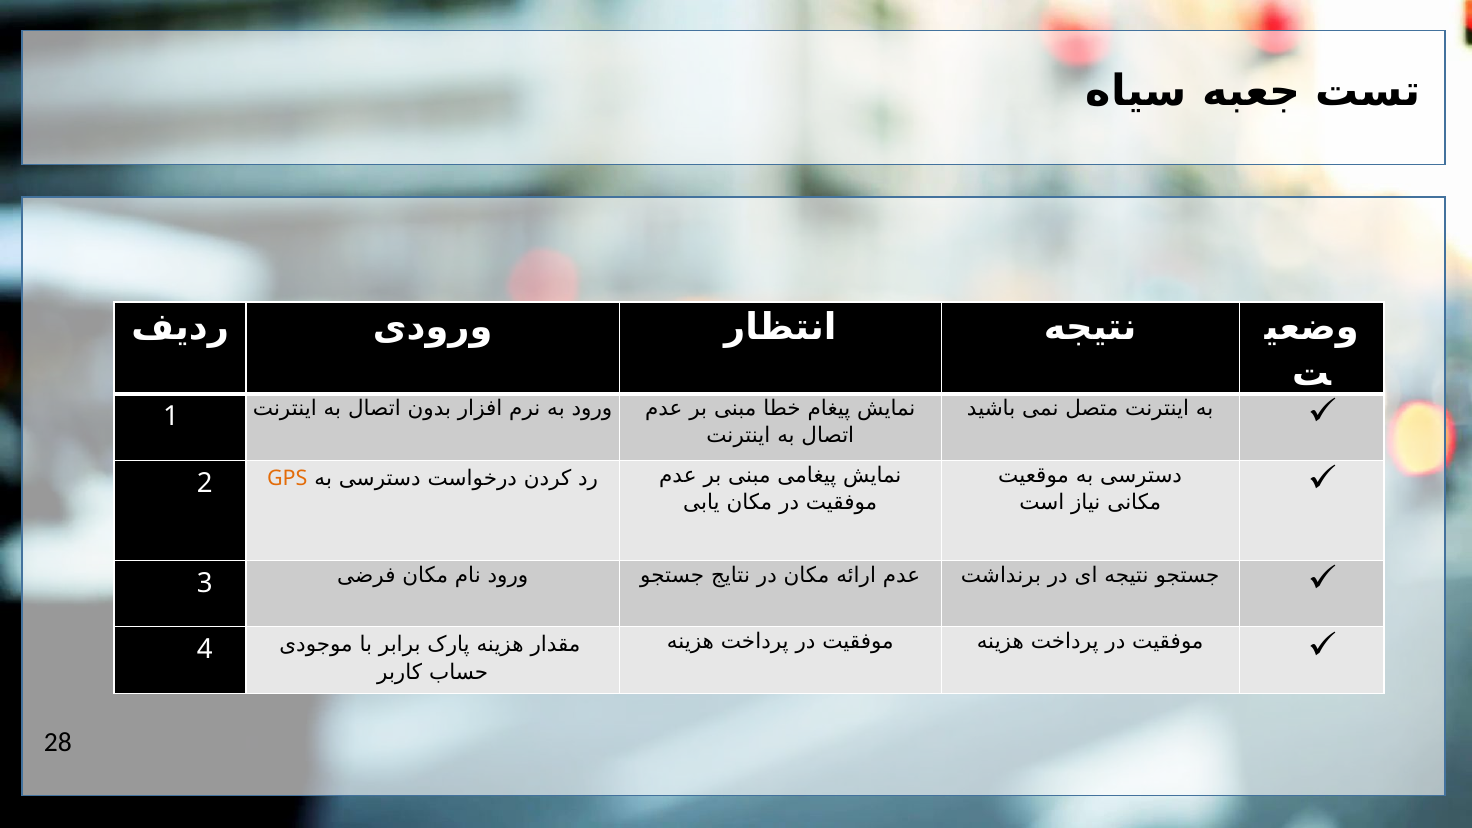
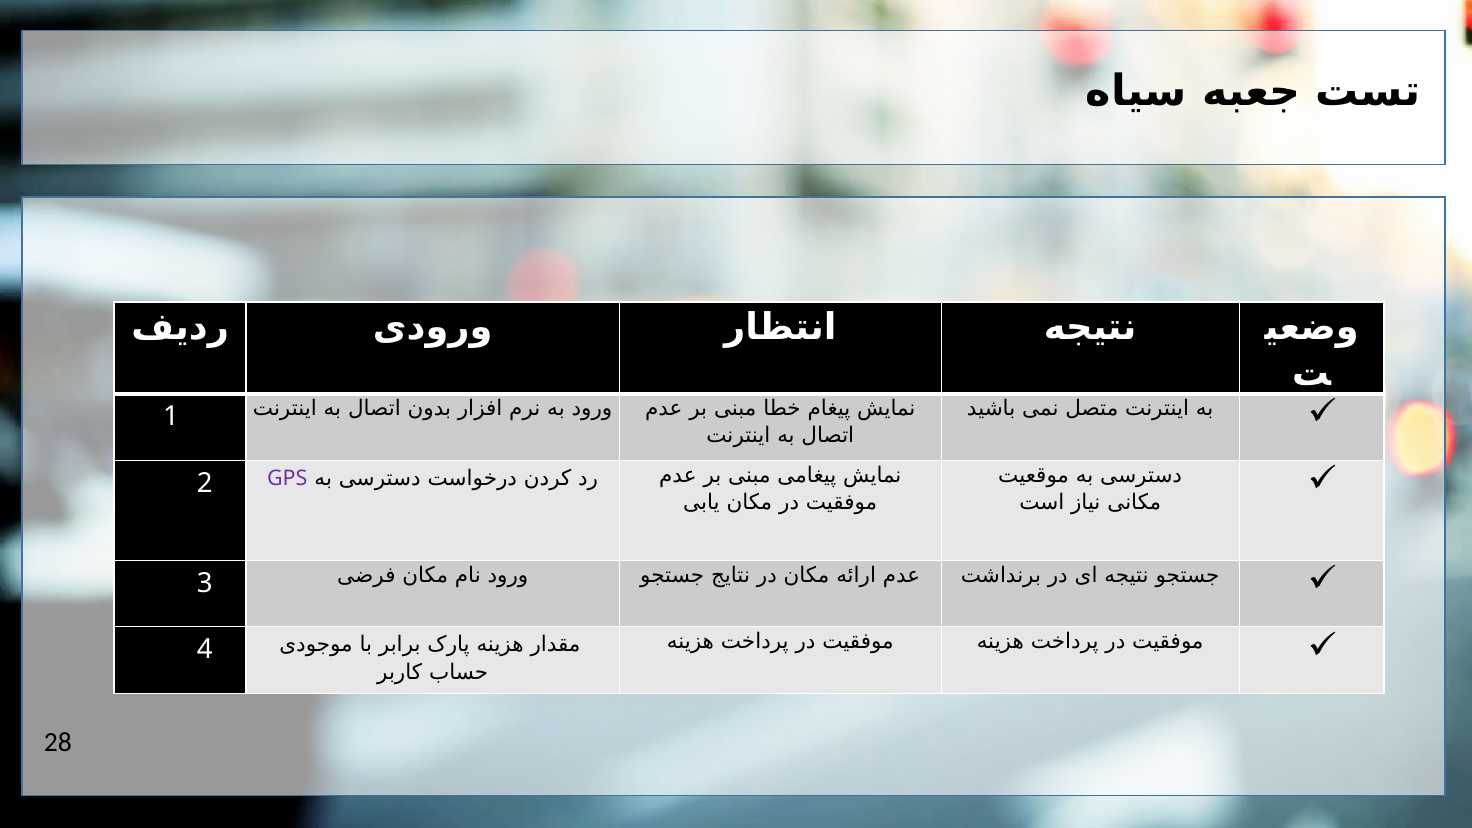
GPS colour: orange -> purple
